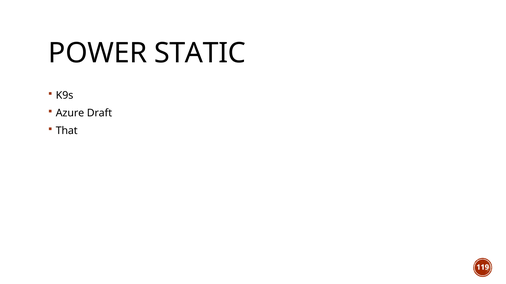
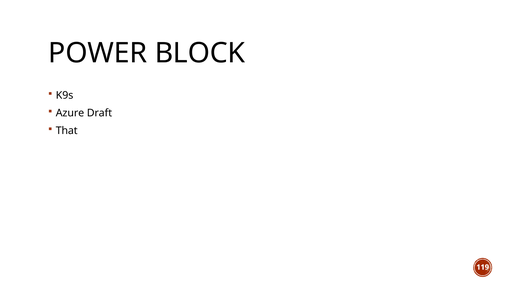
STATIC: STATIC -> BLOCK
